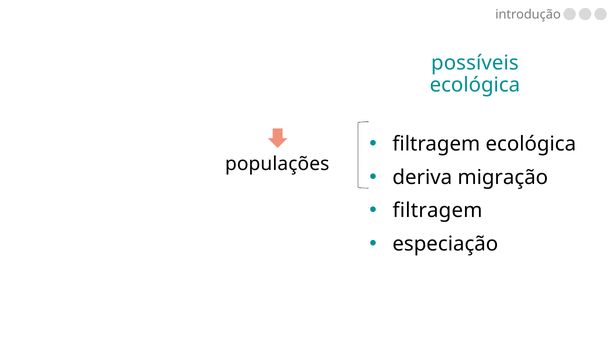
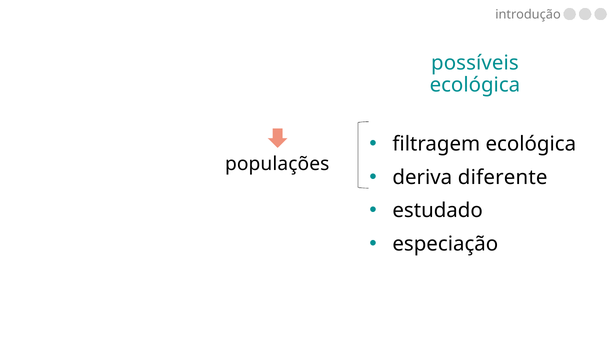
migração: migração -> diferente
filtragem at (438, 211): filtragem -> estudado
